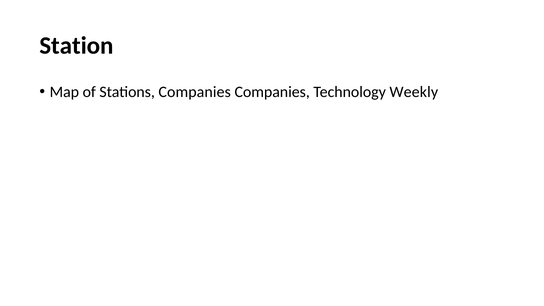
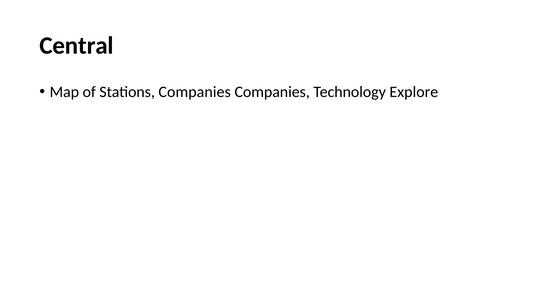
Station: Station -> Central
Weekly: Weekly -> Explore
